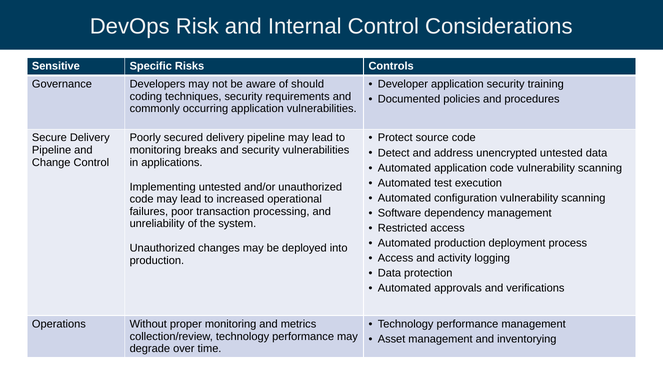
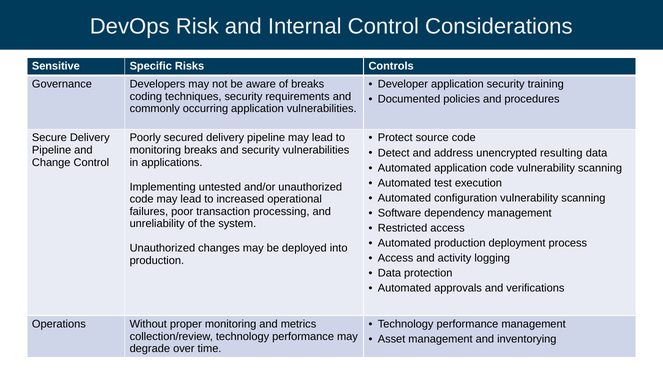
of should: should -> breaks
unencrypted untested: untested -> resulting
